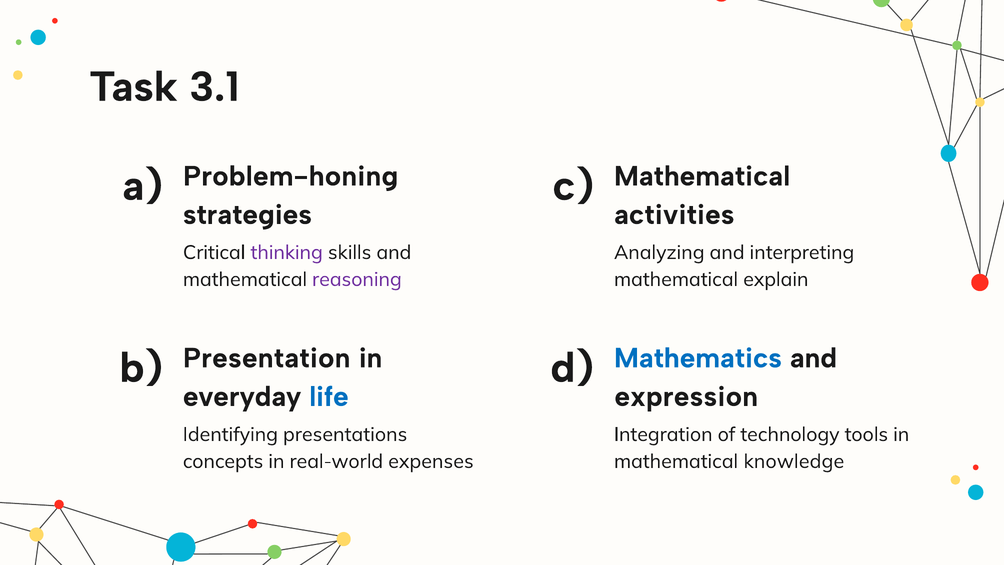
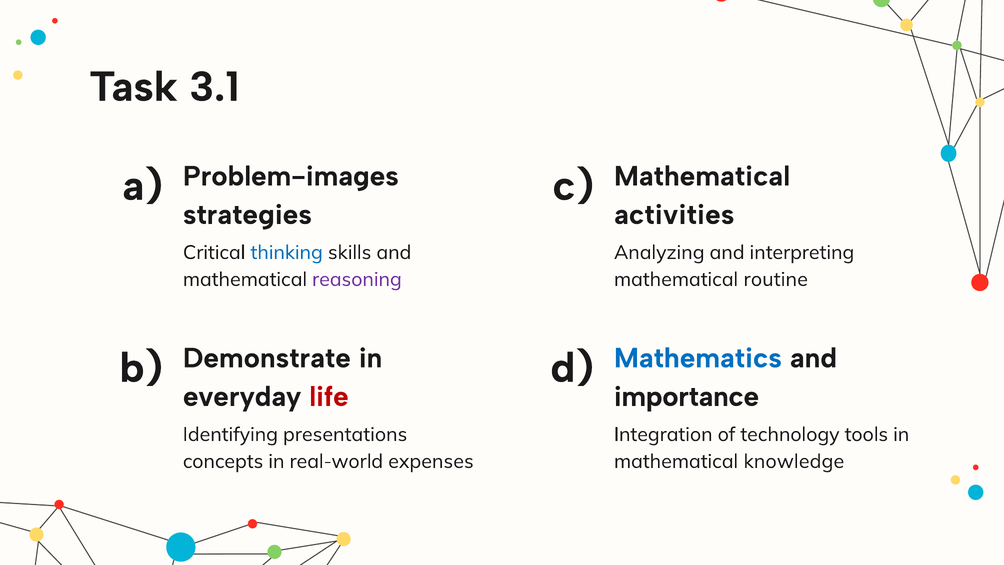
Problem-honing: Problem-honing -> Problem-images
thinking colour: purple -> blue
explain: explain -> routine
Presentation: Presentation -> Demonstrate
life colour: blue -> red
expression: expression -> importance
